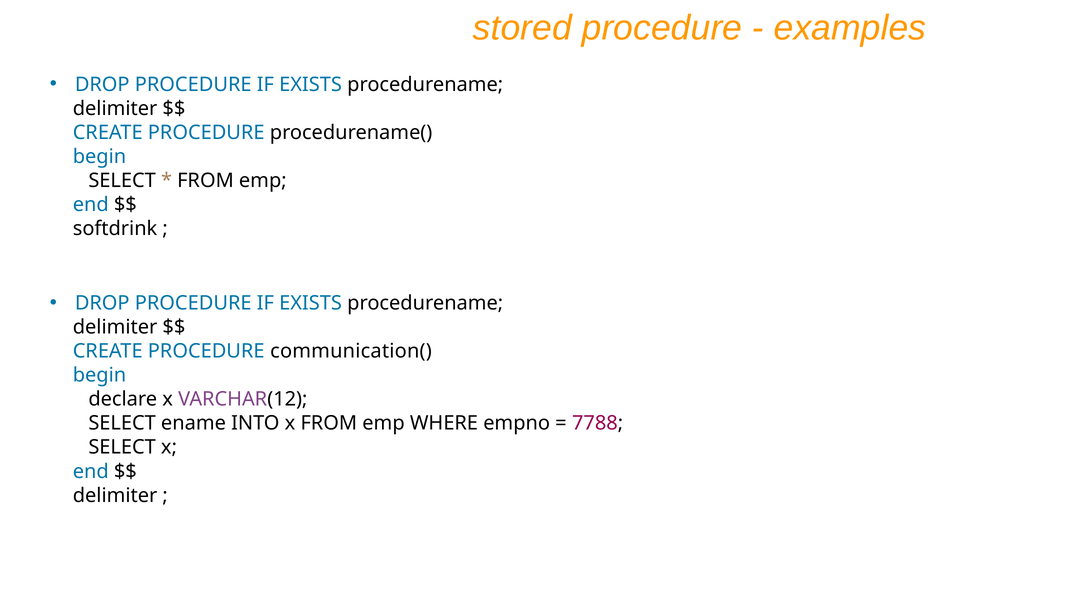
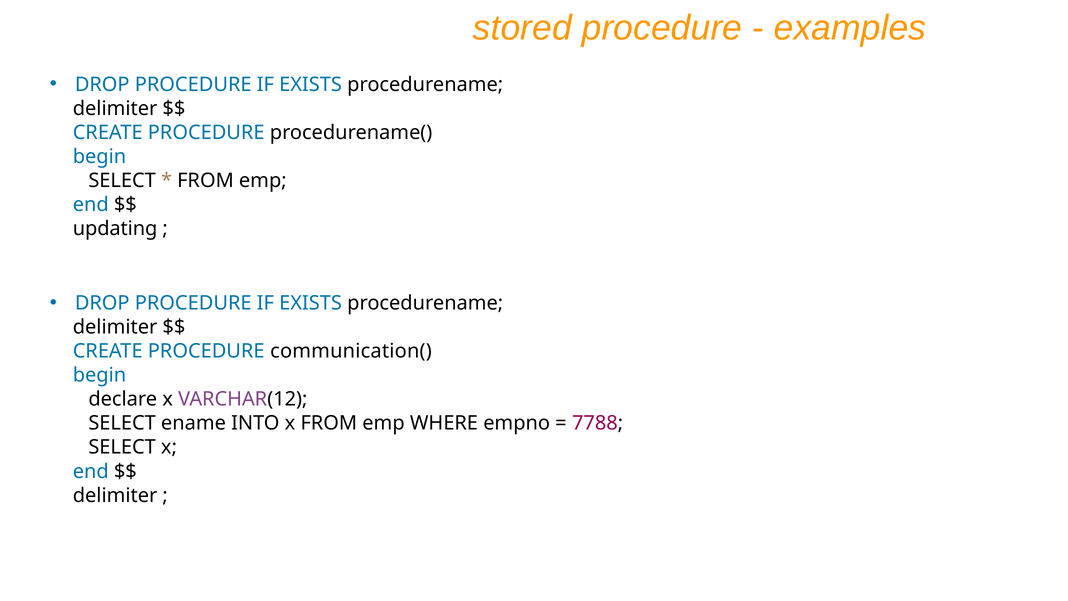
softdrink: softdrink -> updating
